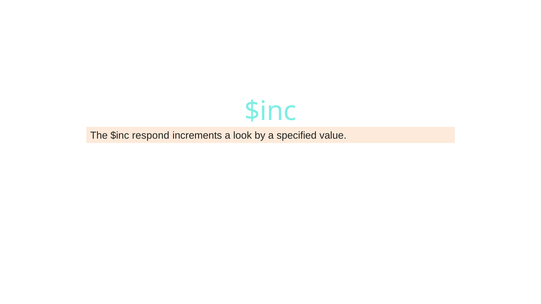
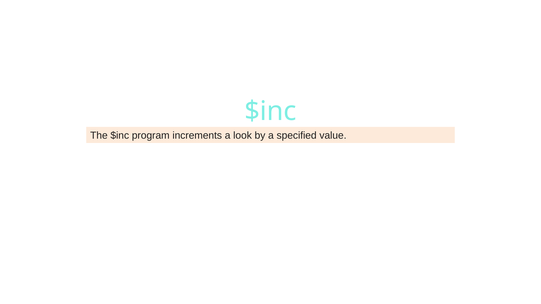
respond: respond -> program
